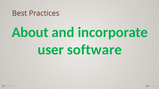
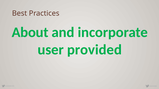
software: software -> provided
